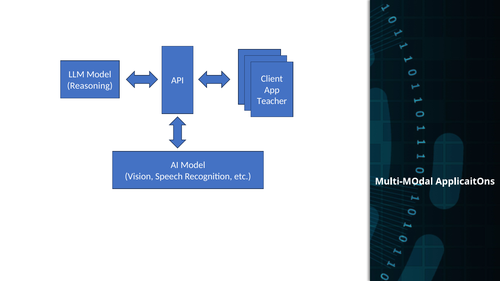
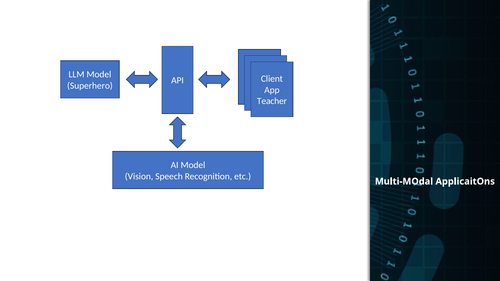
Reasoning: Reasoning -> Superhero
